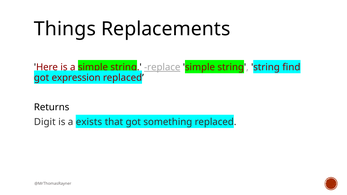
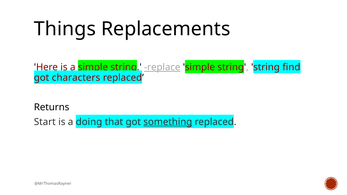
expression: expression -> characters
Digit: Digit -> Start
exists: exists -> doing
something underline: none -> present
